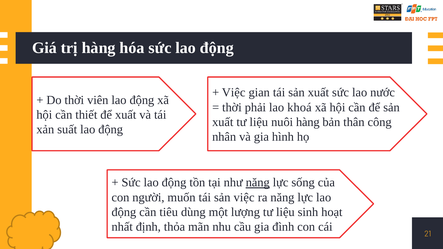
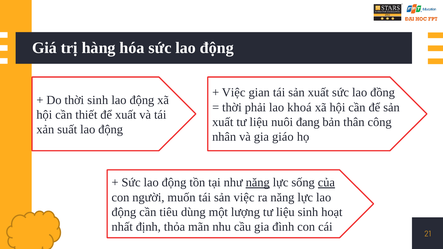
nước: nước -> đồng
thời viên: viên -> sinh
nuôi hàng: hàng -> đang
hình: hình -> giáo
của underline: none -> present
